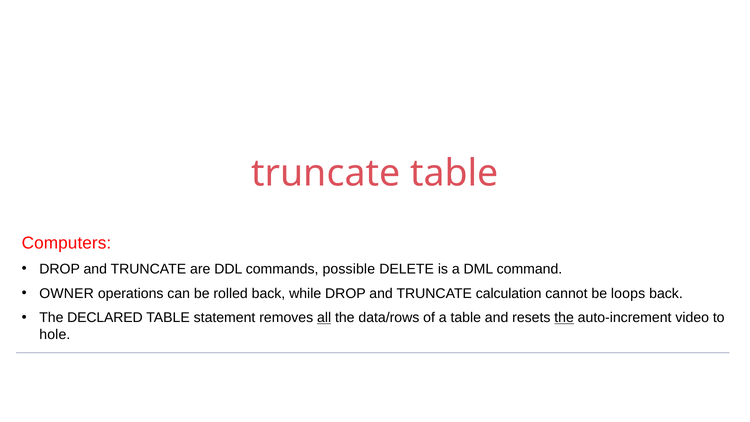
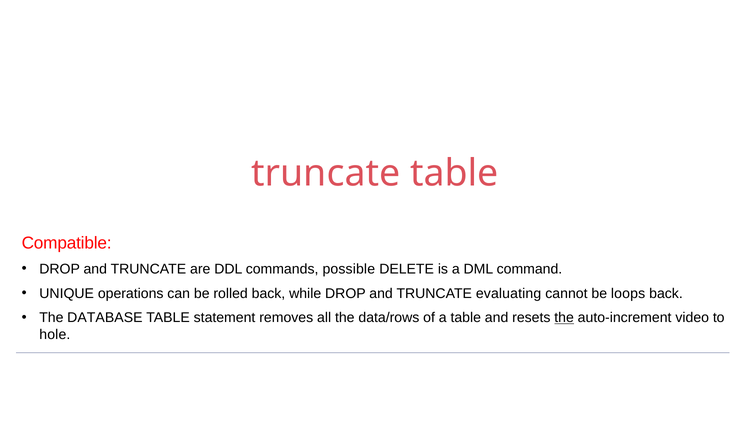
Computers: Computers -> Compatible
OWNER: OWNER -> UNIQUE
calculation: calculation -> evaluating
DECLARED: DECLARED -> DATABASE
all underline: present -> none
